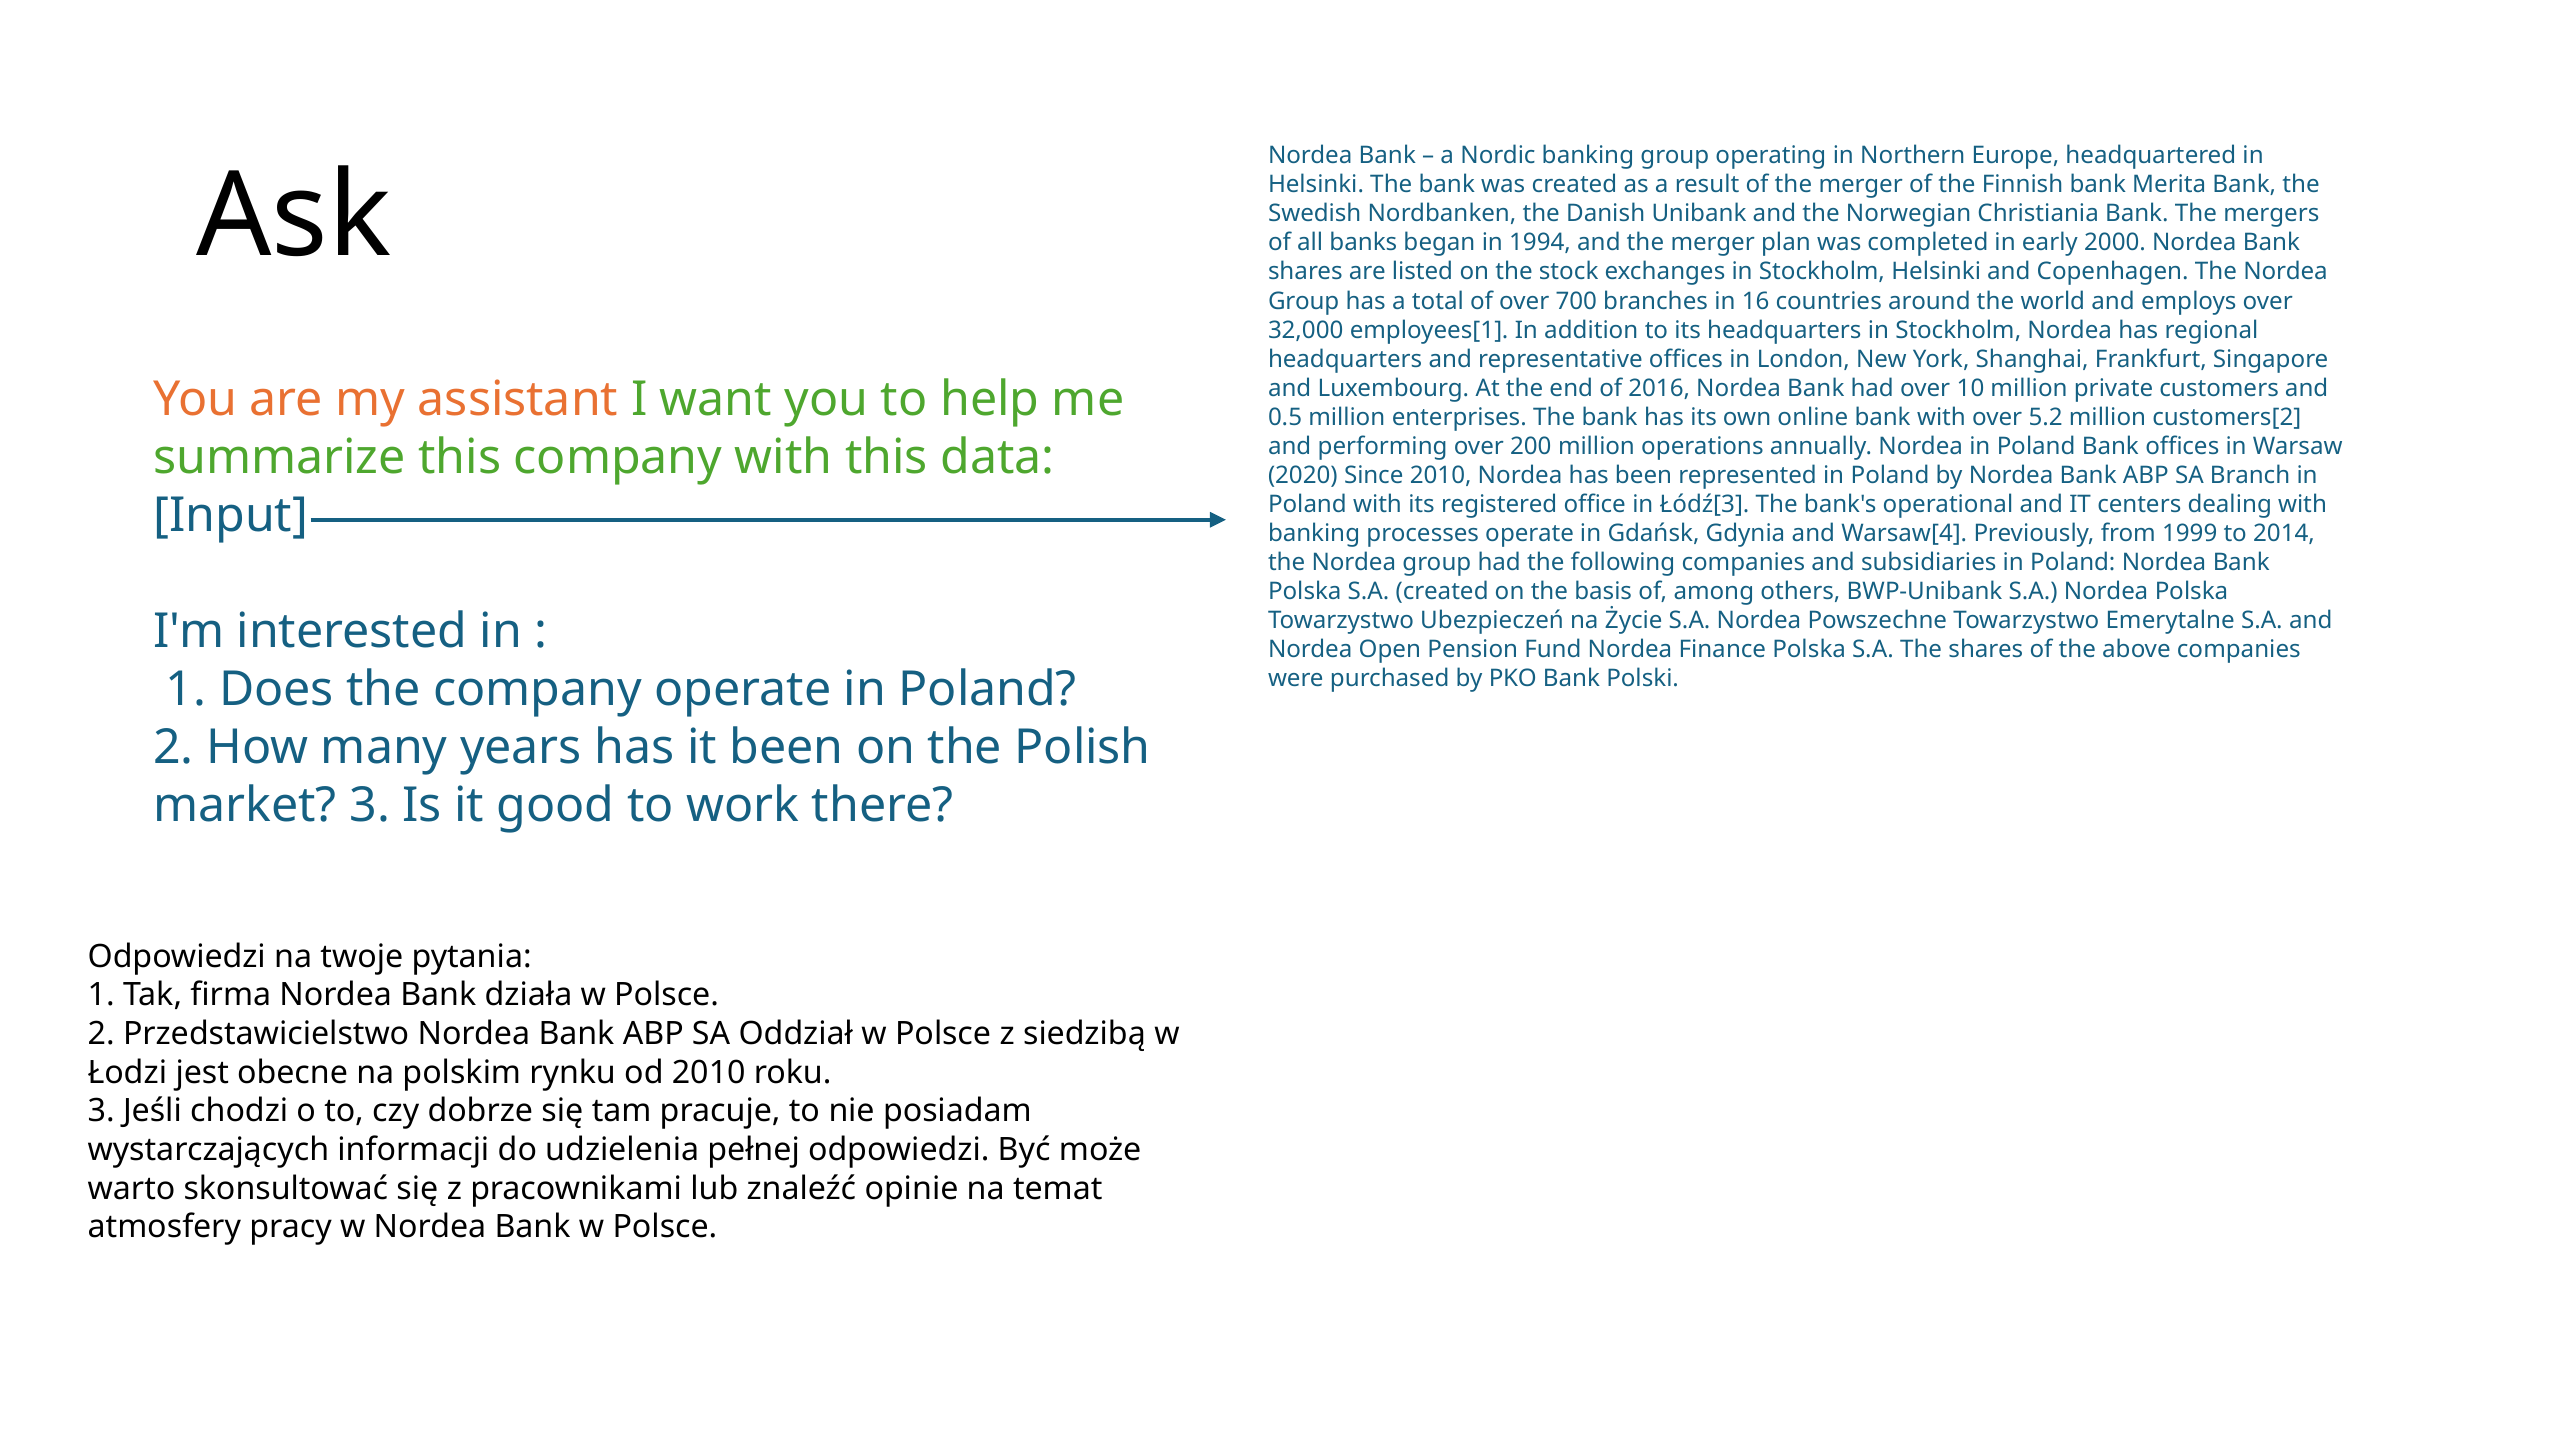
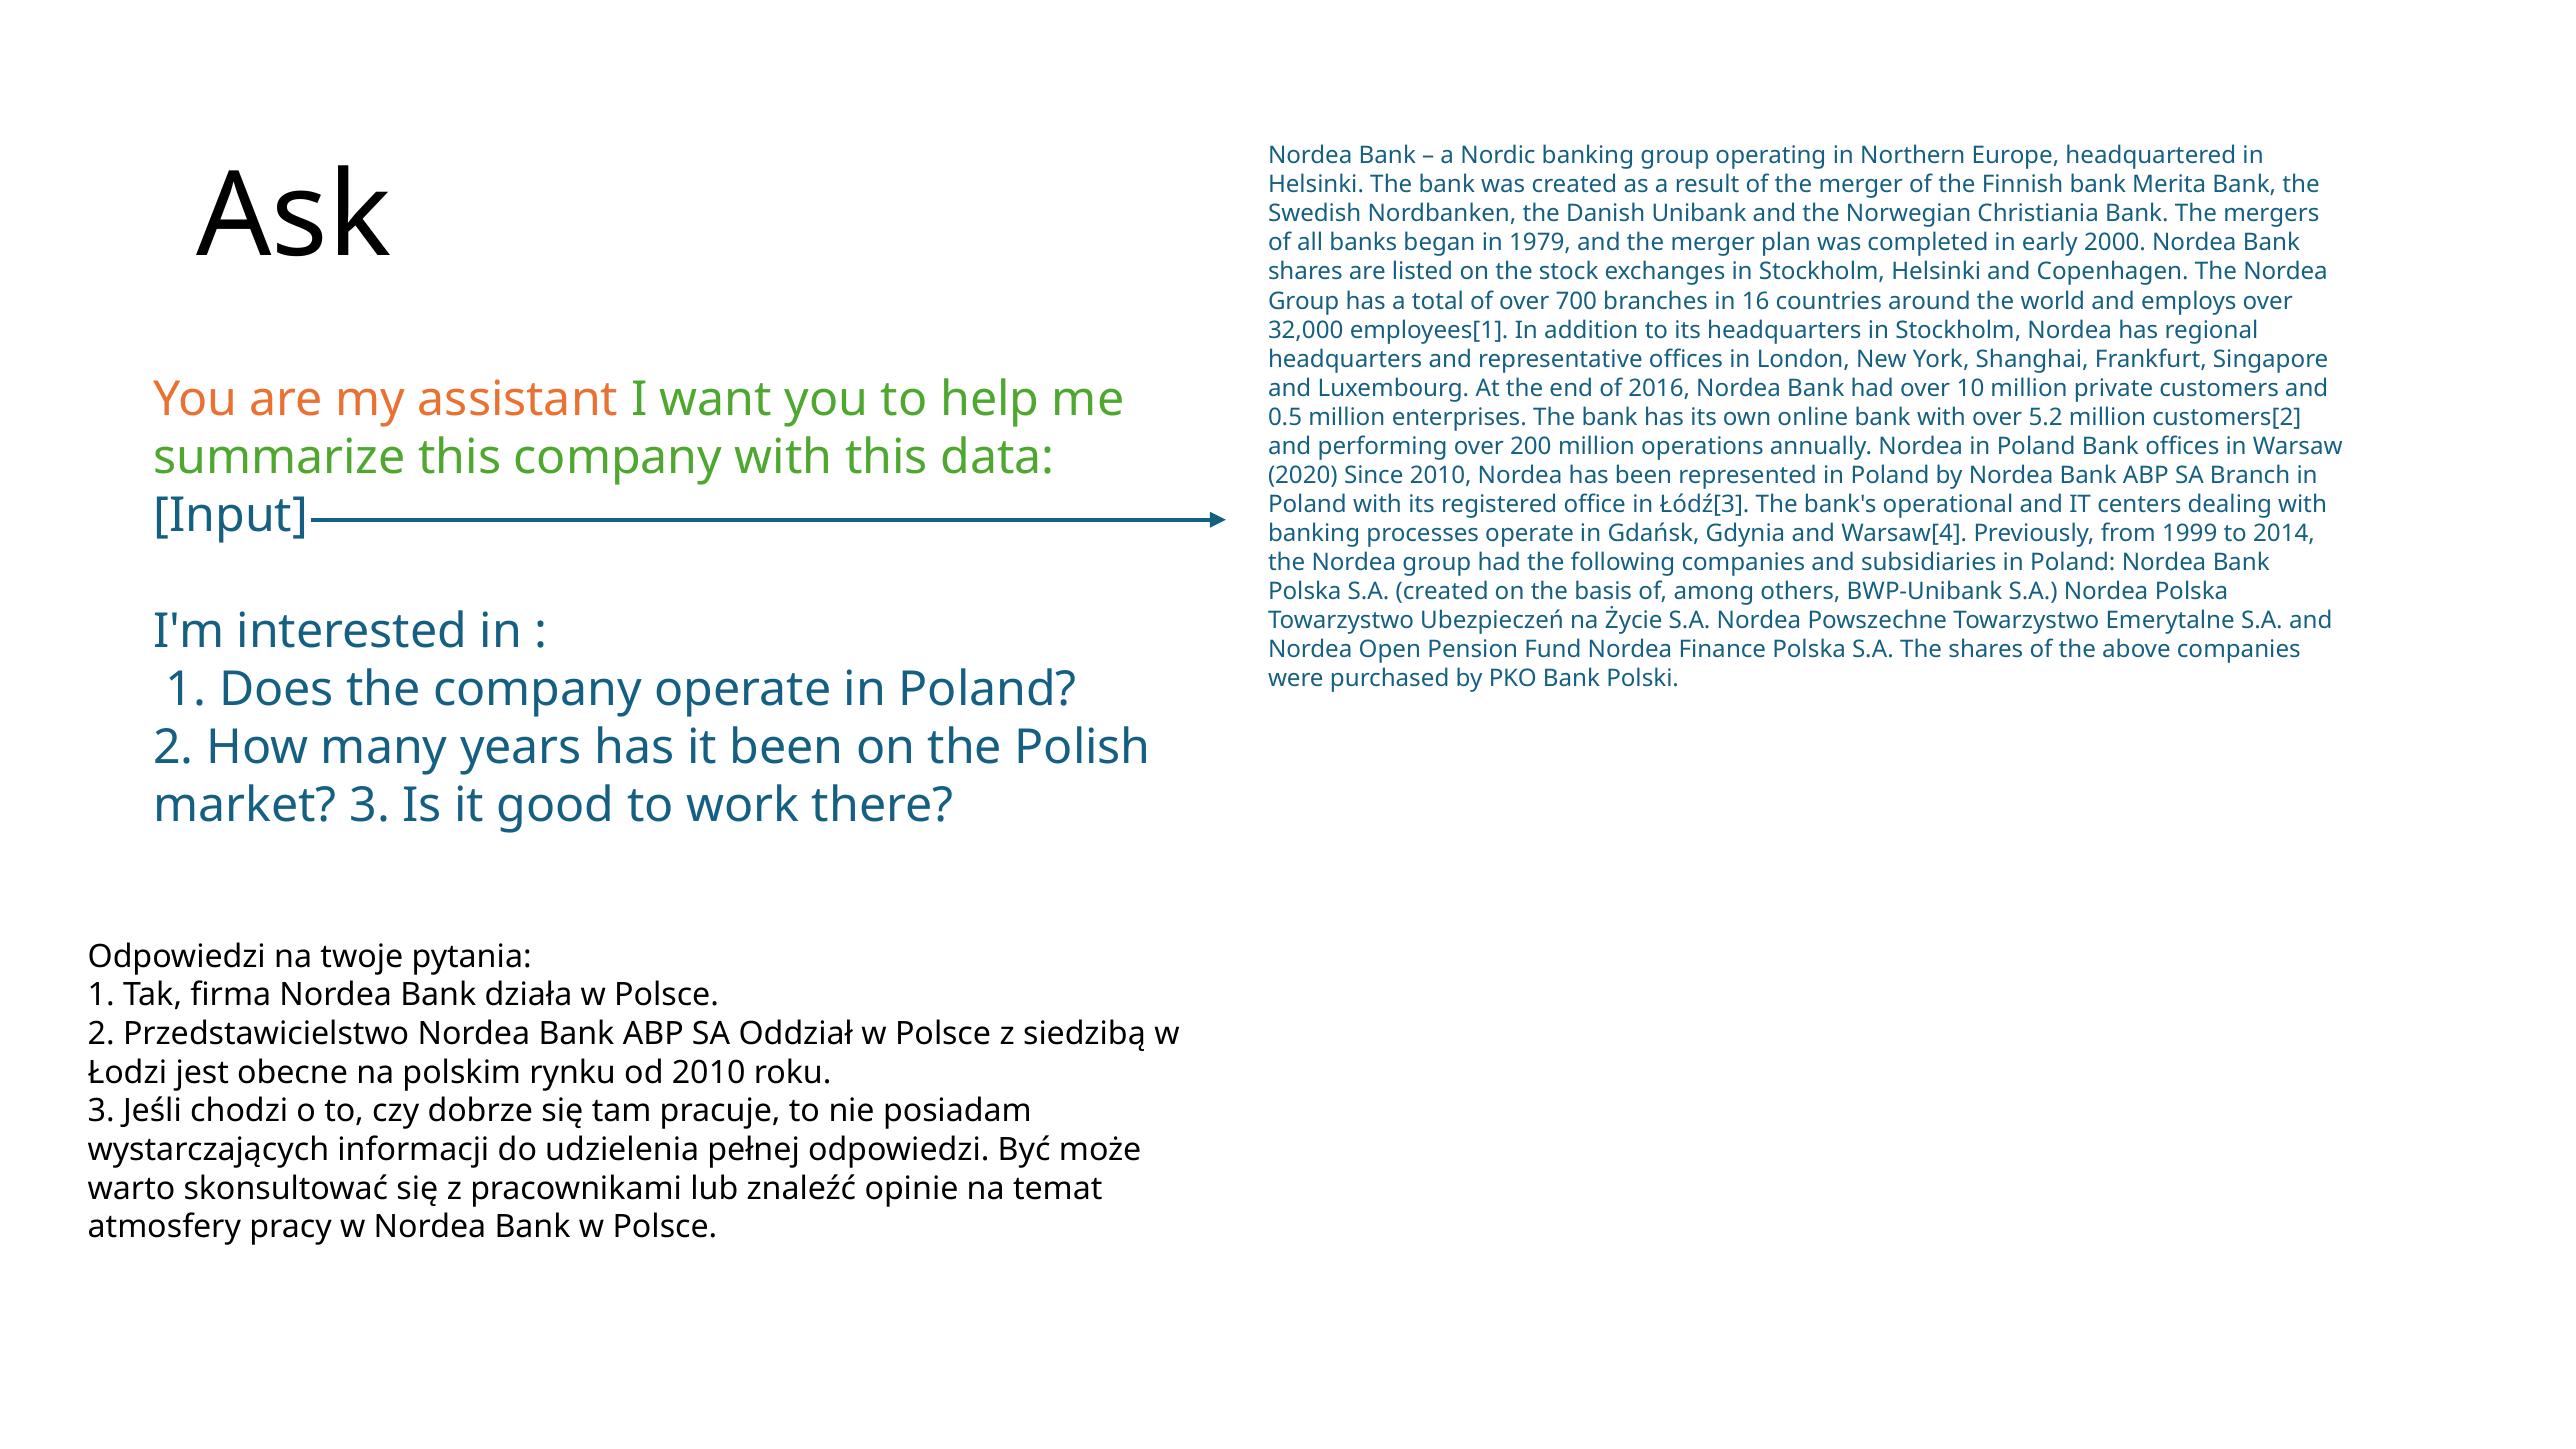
1994: 1994 -> 1979
